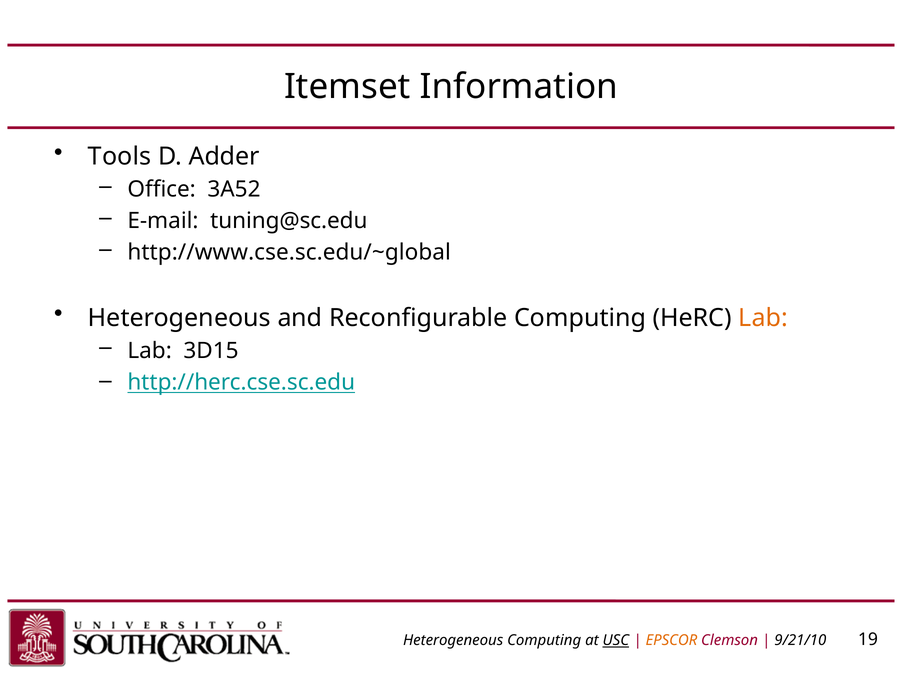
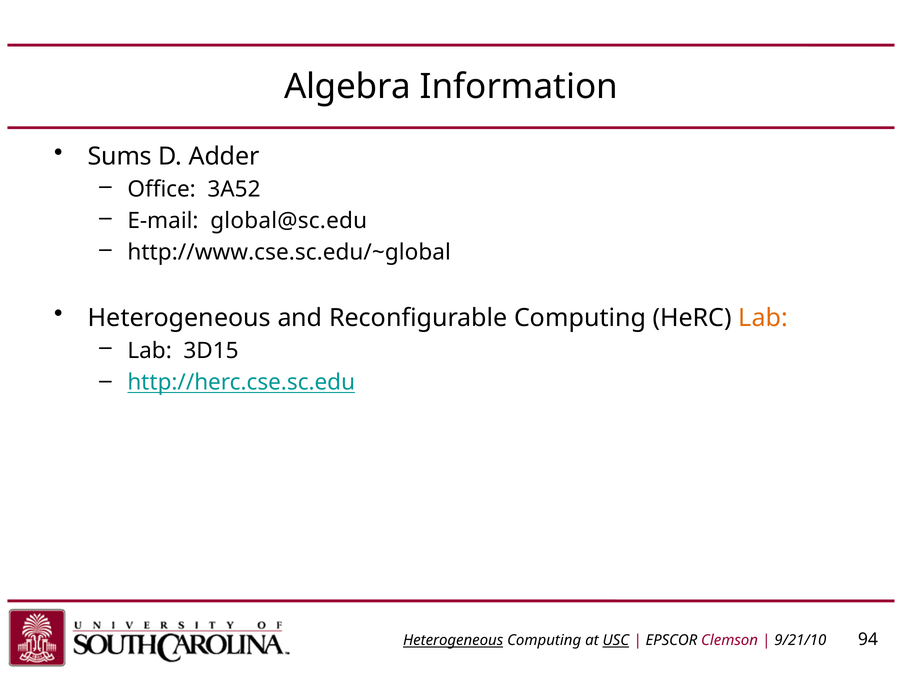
Itemset: Itemset -> Algebra
Tools: Tools -> Sums
tuning@sc.edu: tuning@sc.edu -> global@sc.edu
Heterogeneous at (453, 641) underline: none -> present
EPSCOR colour: orange -> black
19: 19 -> 94
